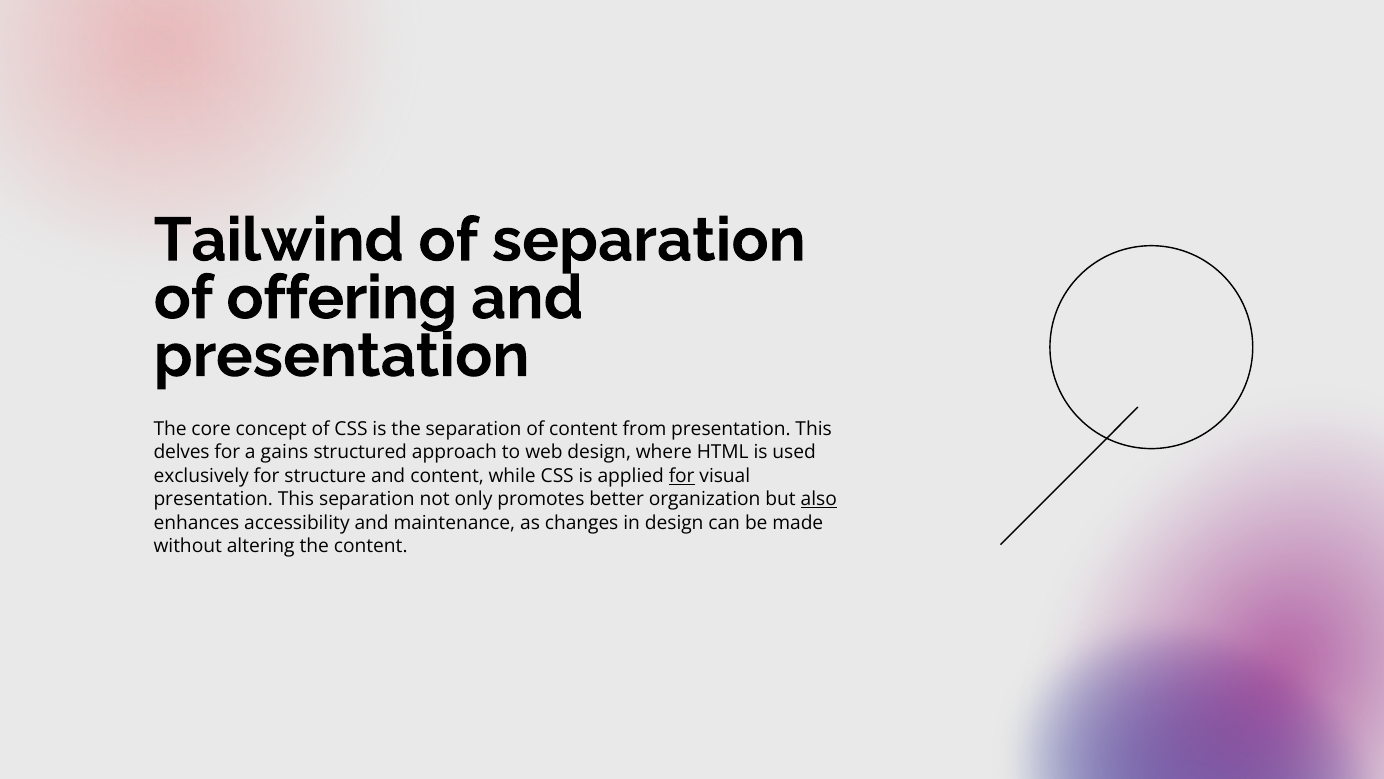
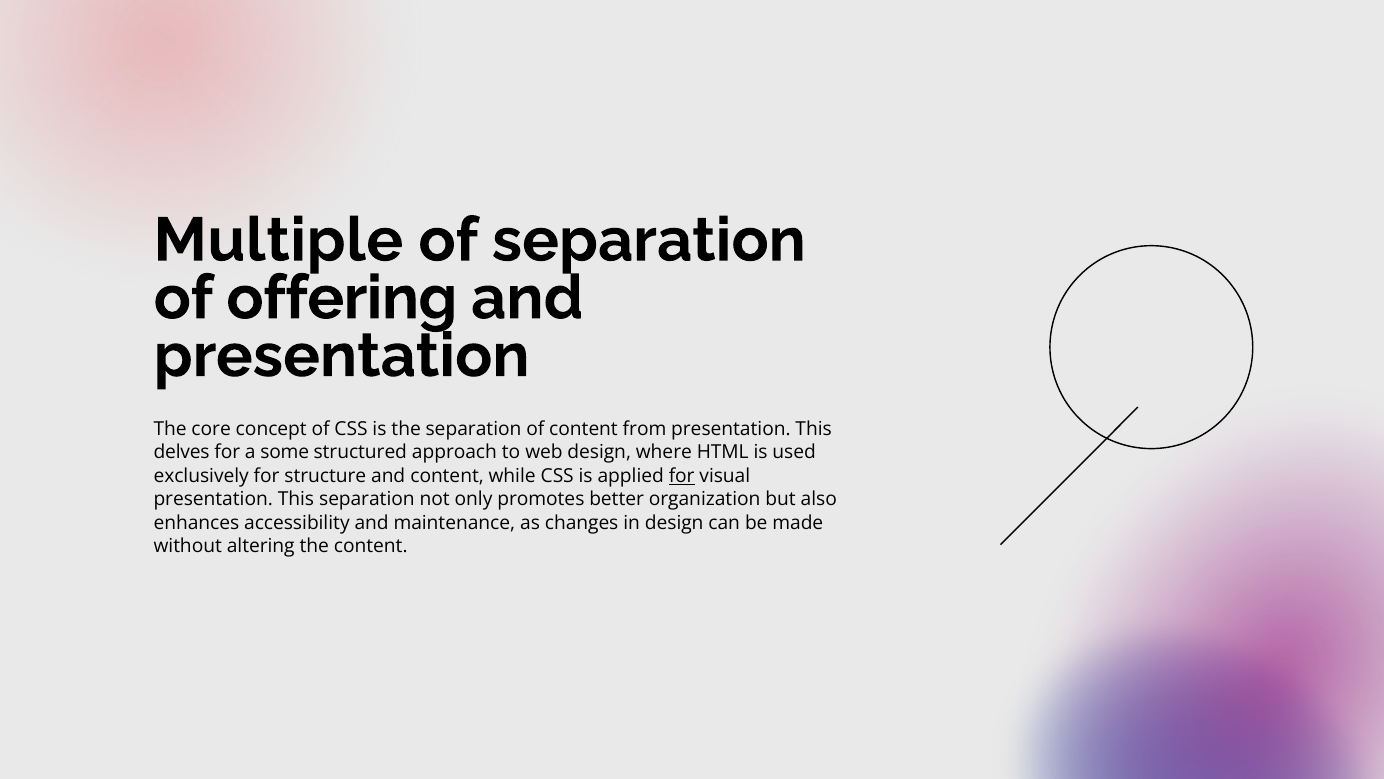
Tailwind: Tailwind -> Multiple
gains: gains -> some
also underline: present -> none
